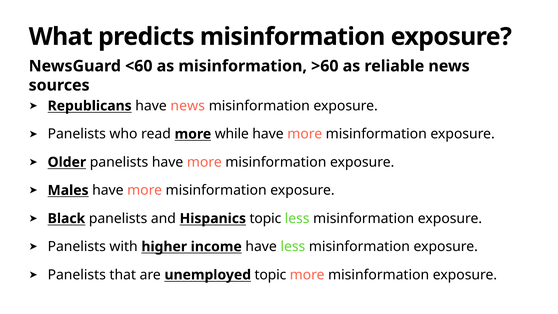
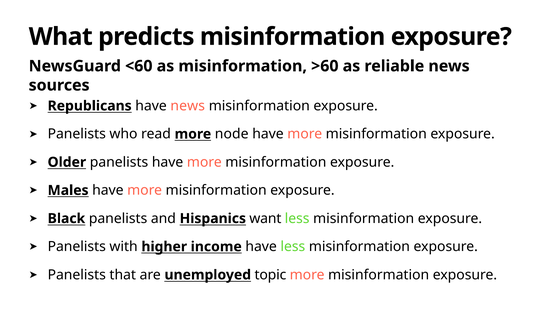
while: while -> node
Hispanics topic: topic -> want
